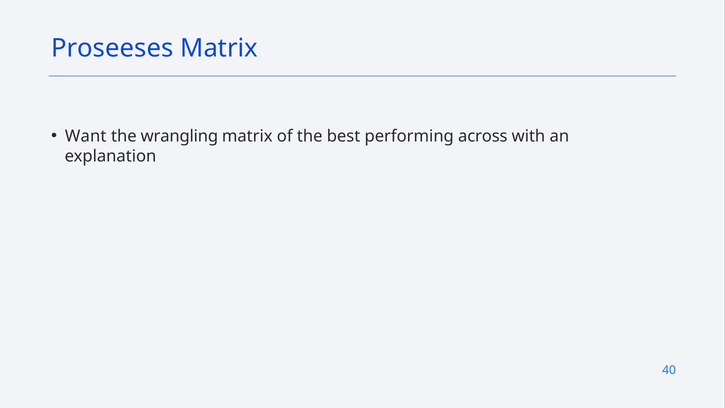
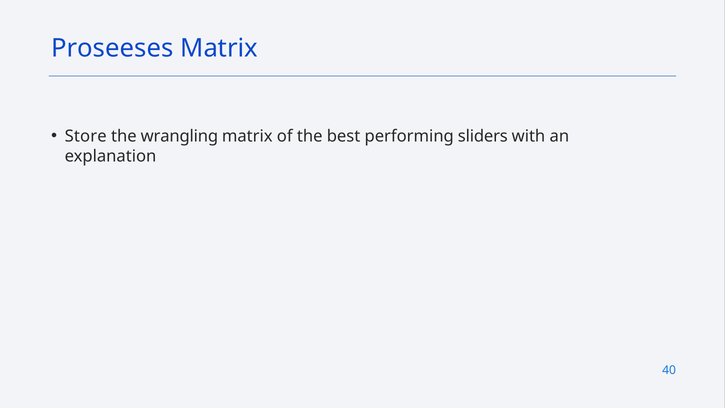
Want: Want -> Store
across: across -> sliders
